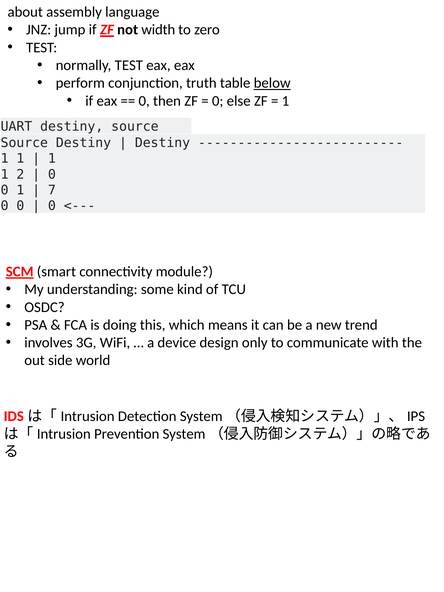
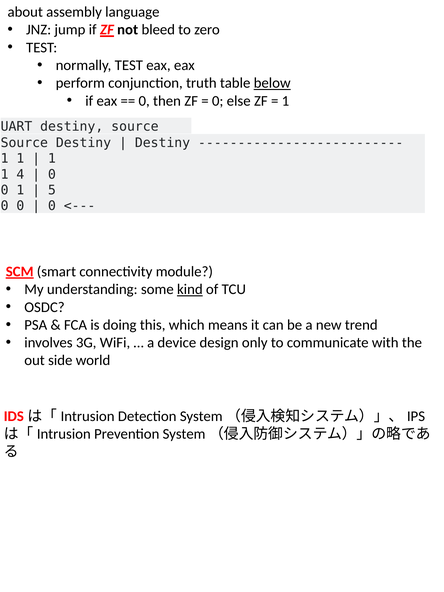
width: width -> bleed
2: 2 -> 4
7: 7 -> 5
kind underline: none -> present
